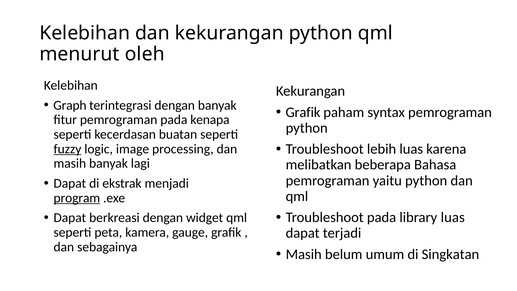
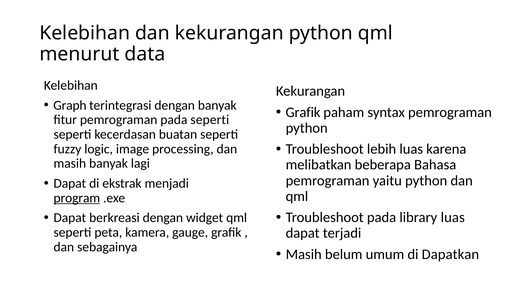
oleh: oleh -> data
pada kenapa: kenapa -> seperti
fuzzy underline: present -> none
Singkatan: Singkatan -> Dapatkan
